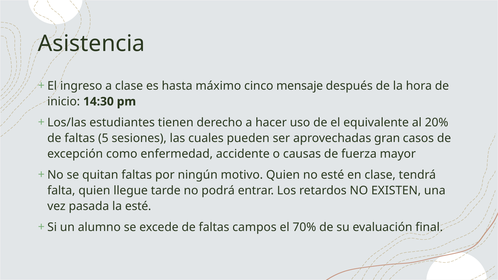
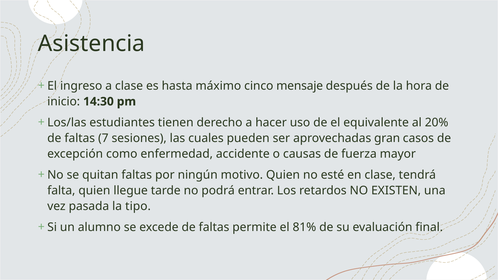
5: 5 -> 7
la esté: esté -> tipo
campos: campos -> permite
70%: 70% -> 81%
